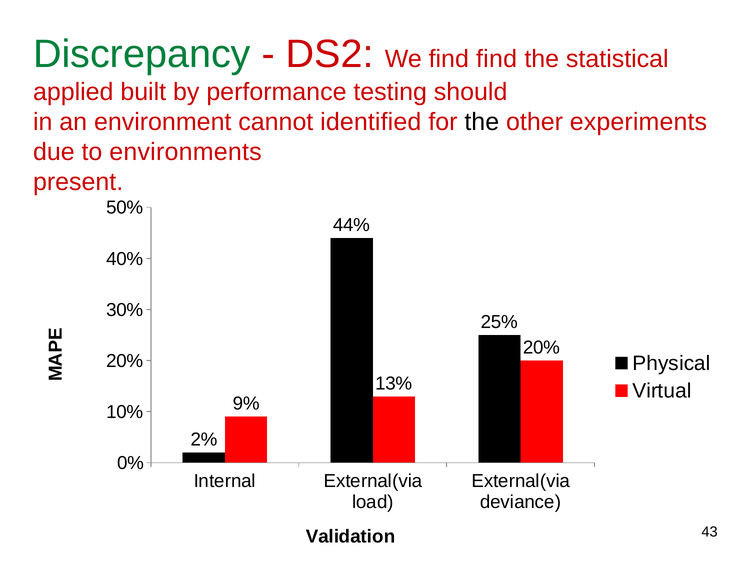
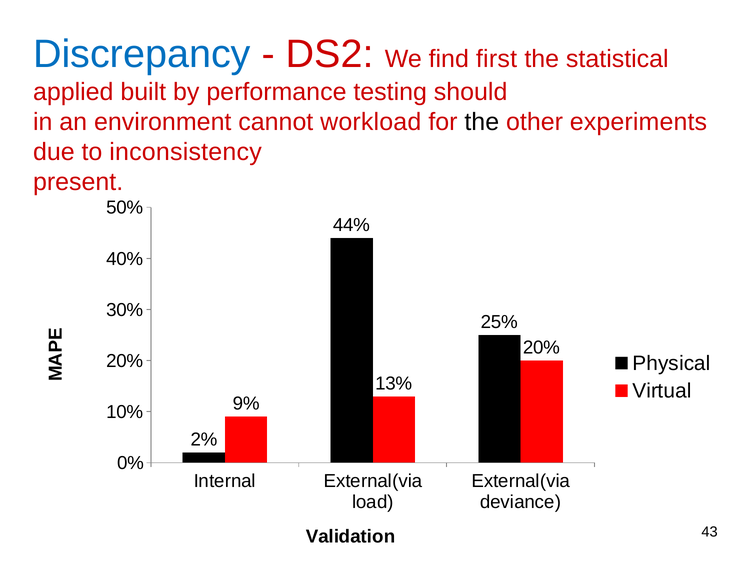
Discrepancy colour: green -> blue
find find: find -> first
identified: identified -> workload
environments: environments -> inconsistency
